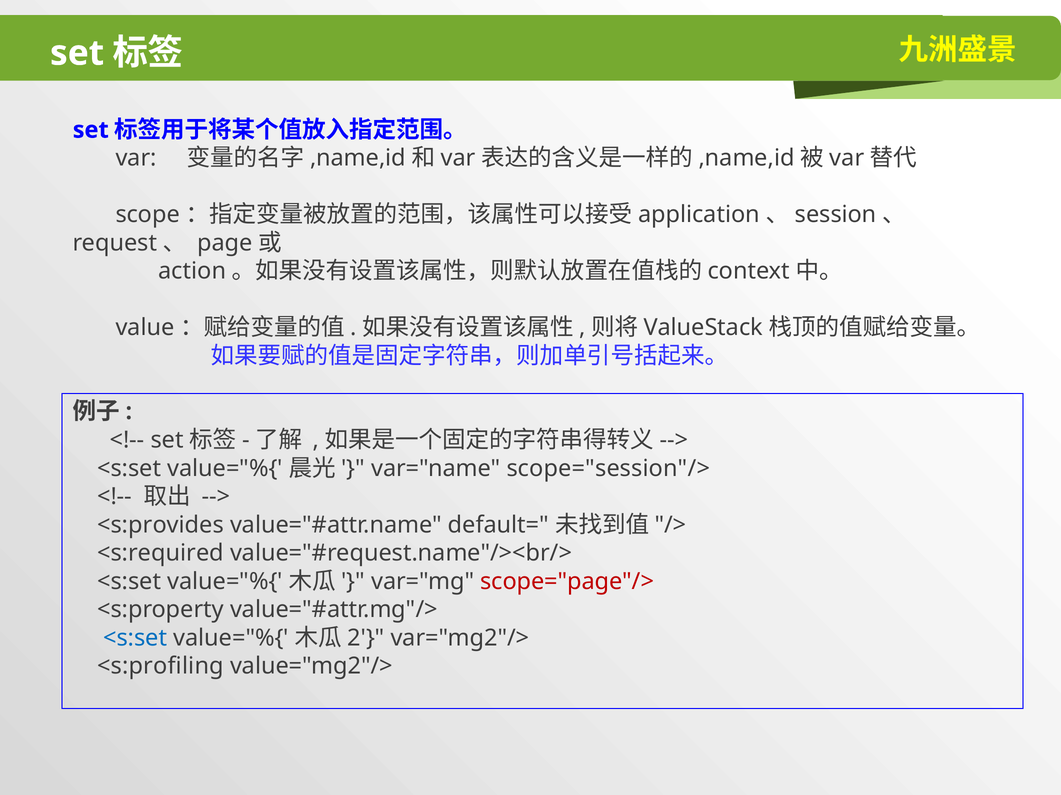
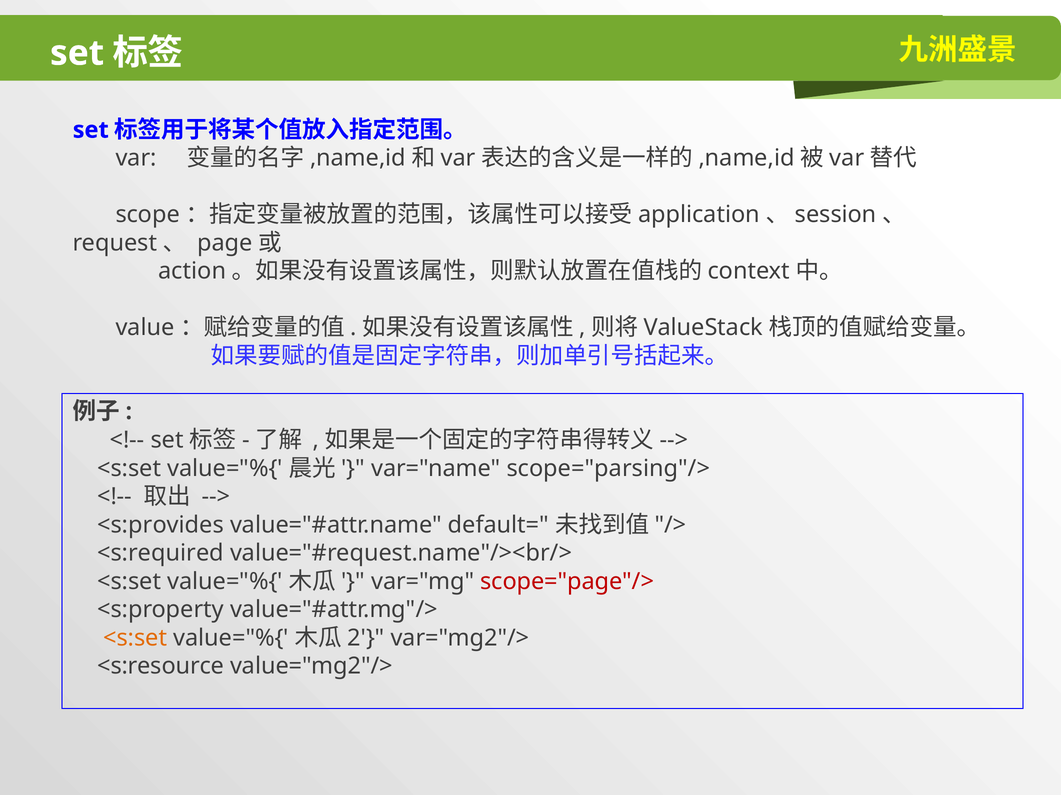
scope="session"/>: scope="session"/> -> scope="parsing"/>
<s:set at (135, 638) colour: blue -> orange
<s:profiling: <s:profiling -> <s:resource
